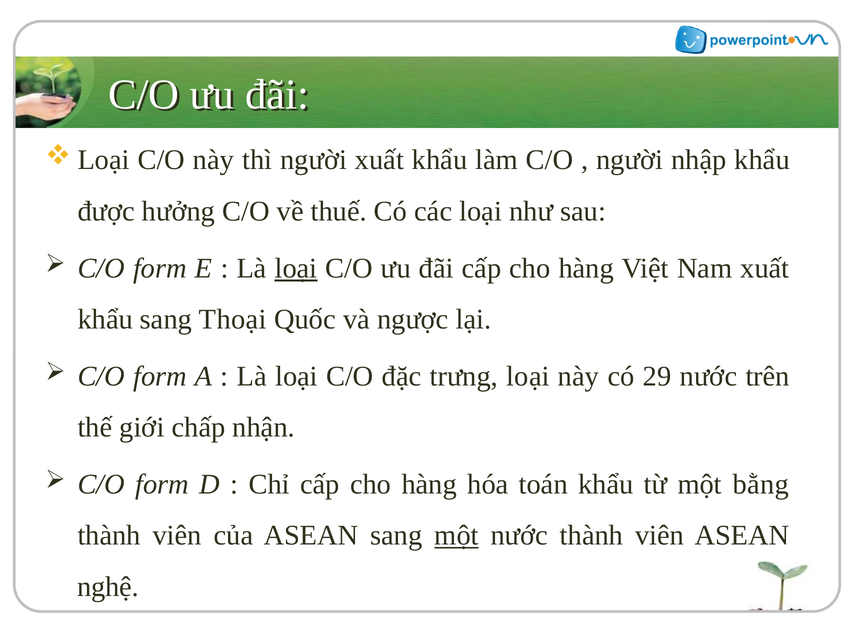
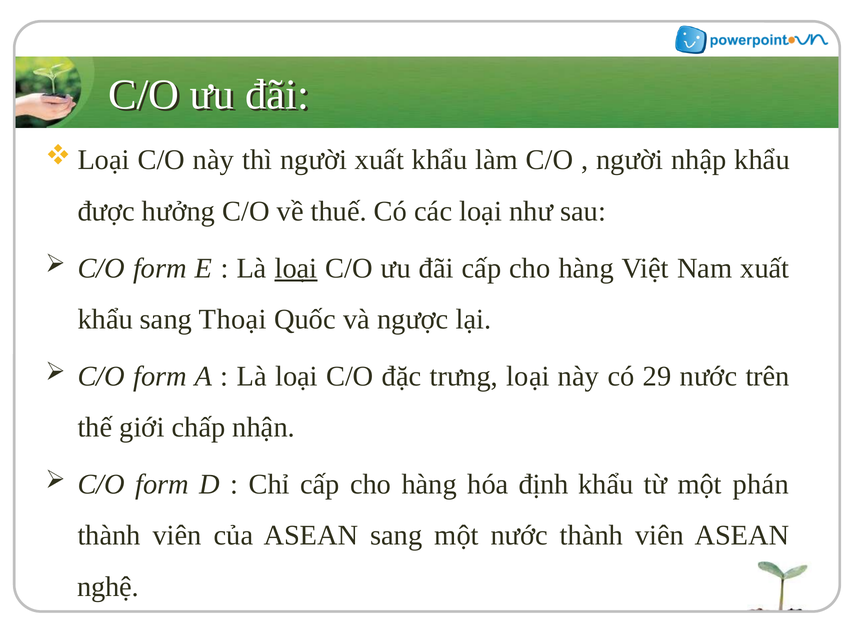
toán: toán -> định
bằng: bằng -> phán
một at (457, 536) underline: present -> none
